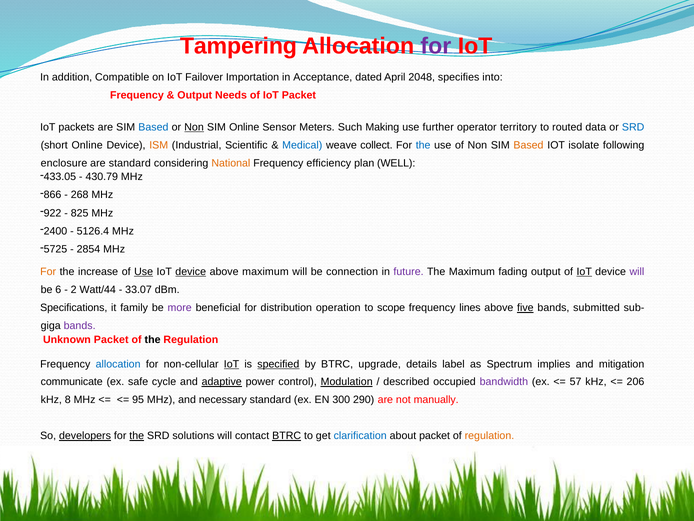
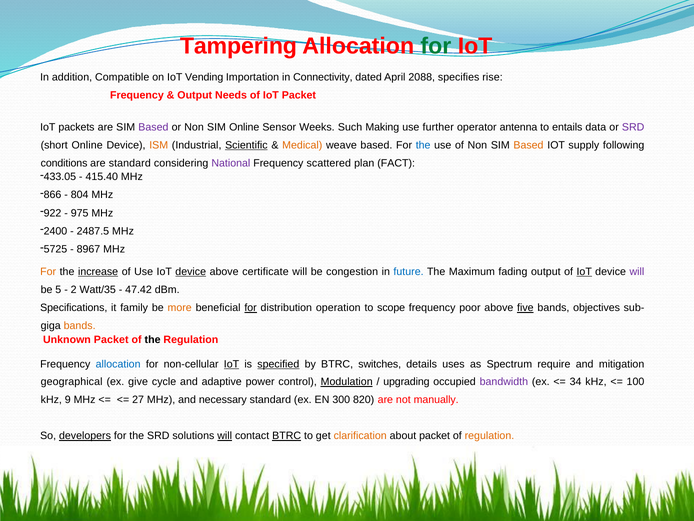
for at (436, 46) colour: purple -> green
Failover: Failover -> Vending
Acceptance: Acceptance -> Connectivity
2048: 2048 -> 2088
into: into -> rise
Based at (153, 127) colour: blue -> purple
Non at (194, 127) underline: present -> none
Meters: Meters -> Weeks
territory: territory -> antenna
routed: routed -> entails
SRD at (633, 127) colour: blue -> purple
Scientific underline: none -> present
Medical colour: blue -> orange
weave collect: collect -> based
isolate: isolate -> supply
enclosure: enclosure -> conditions
National colour: orange -> purple
efficiency: efficiency -> scattered
WELL: WELL -> FACT
430.79: 430.79 -> 415.40
268: 268 -> 804
825: 825 -> 975
5126.4: 5126.4 -> 2487.5
2854: 2854 -> 8967
increase underline: none -> present
Use at (144, 272) underline: present -> none
above maximum: maximum -> certificate
connection: connection -> congestion
future colour: purple -> blue
6: 6 -> 5
Watt/44: Watt/44 -> Watt/35
33.07: 33.07 -> 47.42
more colour: purple -> orange
for at (251, 308) underline: none -> present
lines: lines -> poor
submitted: submitted -> objectives
bands at (80, 326) colour: purple -> orange
upgrade: upgrade -> switches
label: label -> uses
implies: implies -> require
communicate: communicate -> geographical
safe: safe -> give
adaptive underline: present -> none
described: described -> upgrading
57: 57 -> 34
206: 206 -> 100
8: 8 -> 9
95: 95 -> 27
290: 290 -> 820
the at (137, 435) underline: present -> none
will at (225, 435) underline: none -> present
clarification colour: blue -> orange
